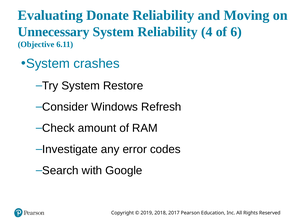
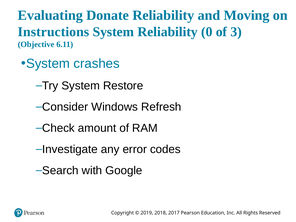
Unnecessary: Unnecessary -> Instructions
4: 4 -> 0
6: 6 -> 3
